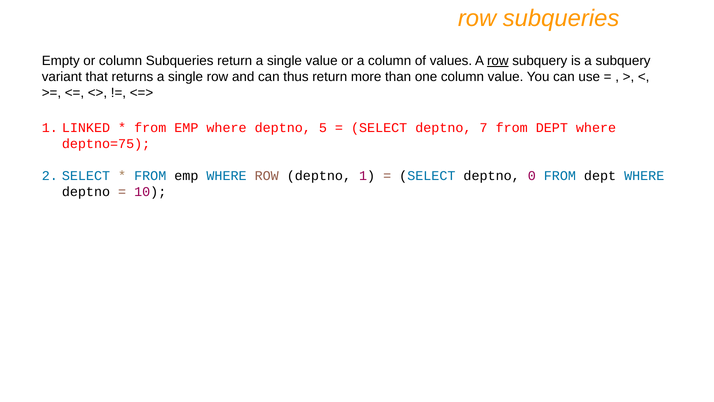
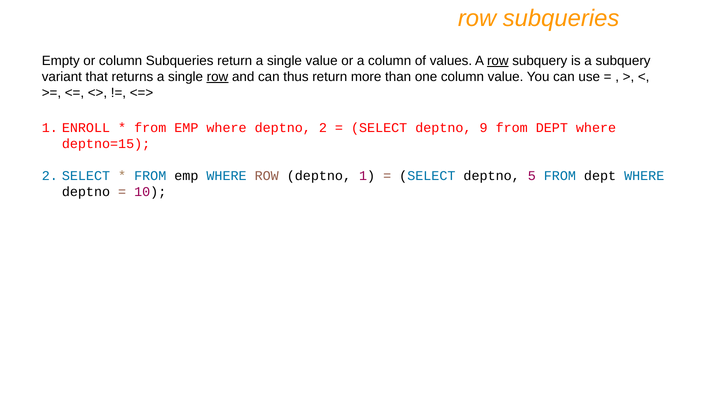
row at (217, 77) underline: none -> present
LINKED: LINKED -> ENROLL
deptno 5: 5 -> 2
7: 7 -> 9
deptno=75: deptno=75 -> deptno=15
0: 0 -> 5
